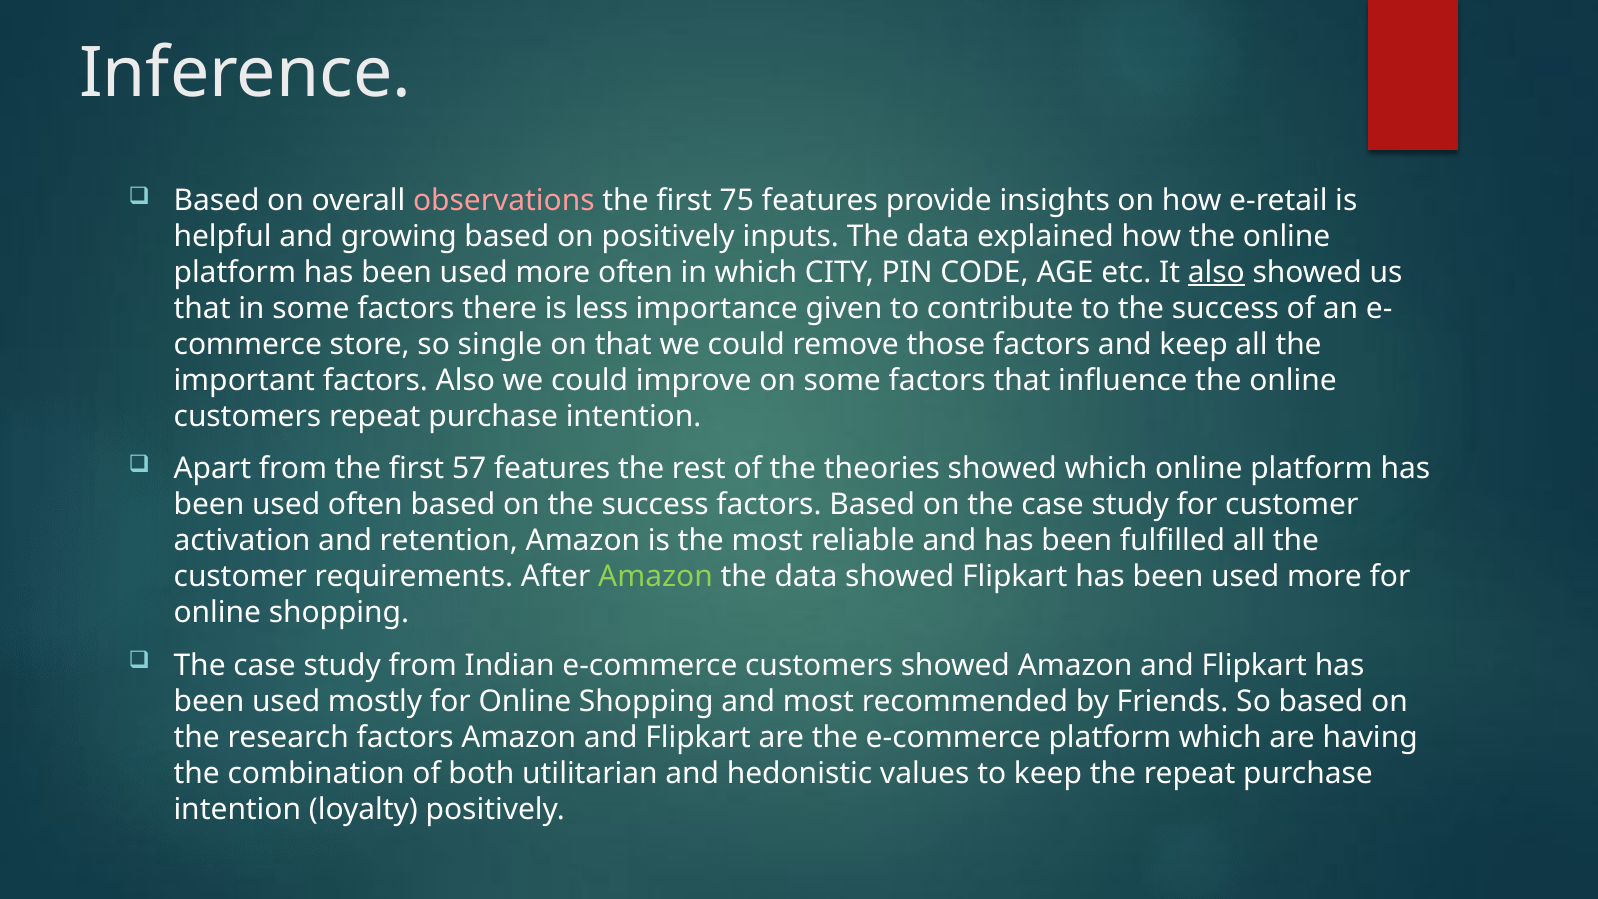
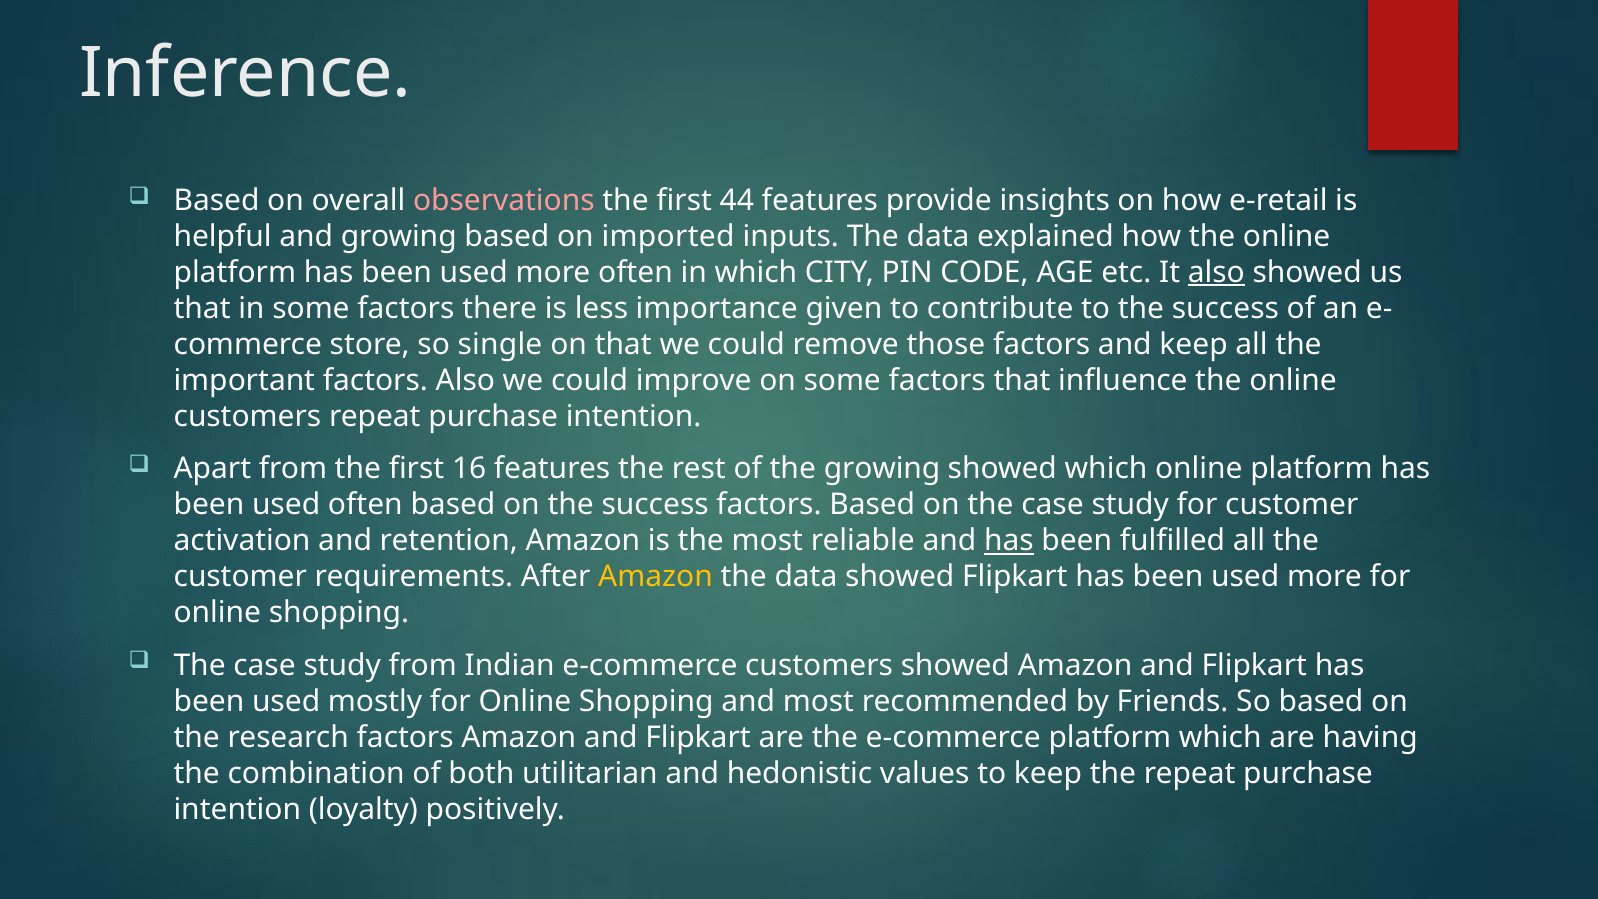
75: 75 -> 44
on positively: positively -> imported
57: 57 -> 16
the theories: theories -> growing
has at (1009, 541) underline: none -> present
Amazon at (656, 577) colour: light green -> yellow
